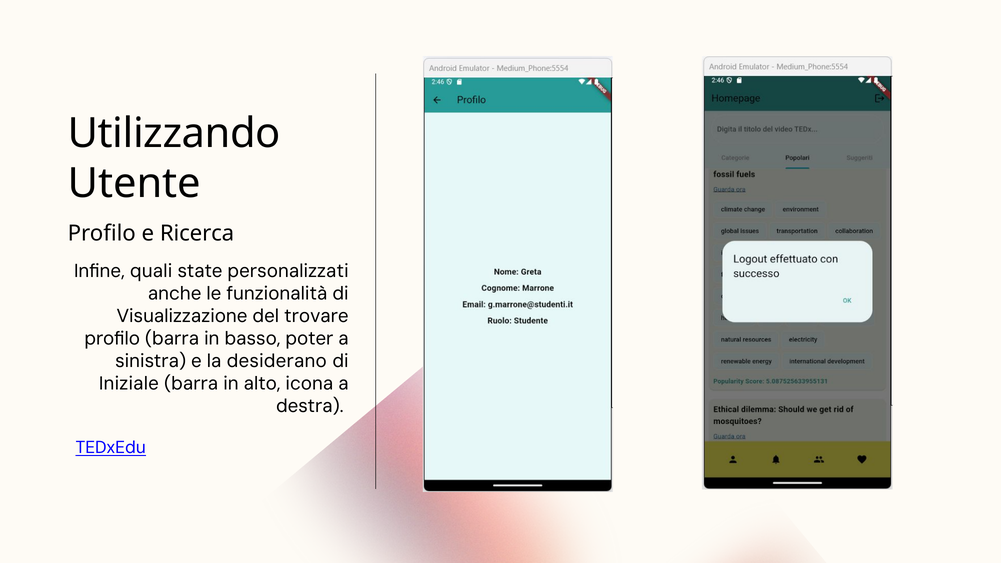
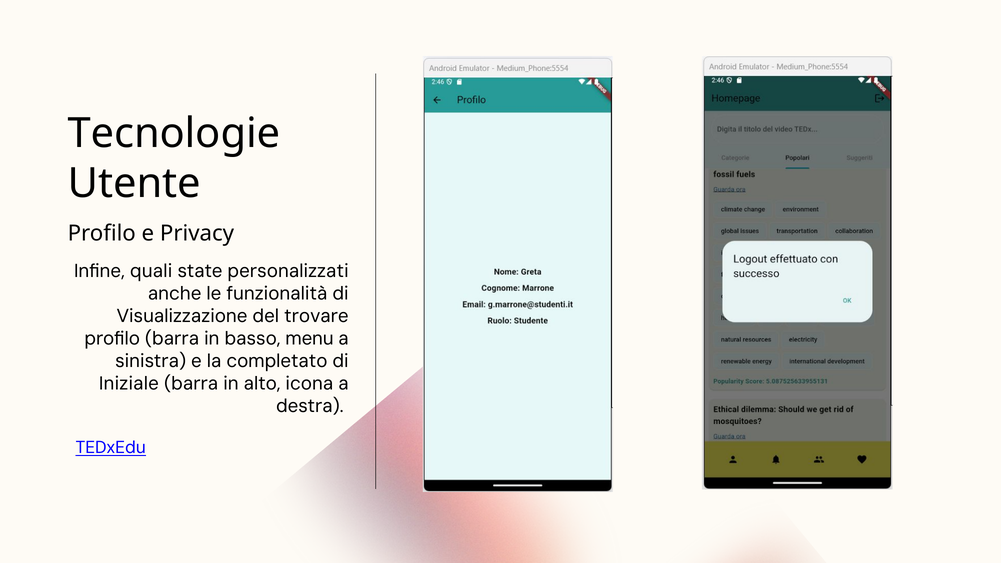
Utilizzando: Utilizzando -> Tecnologie
Ricerca: Ricerca -> Privacy
poter: poter -> menu
desiderano: desiderano -> completato
